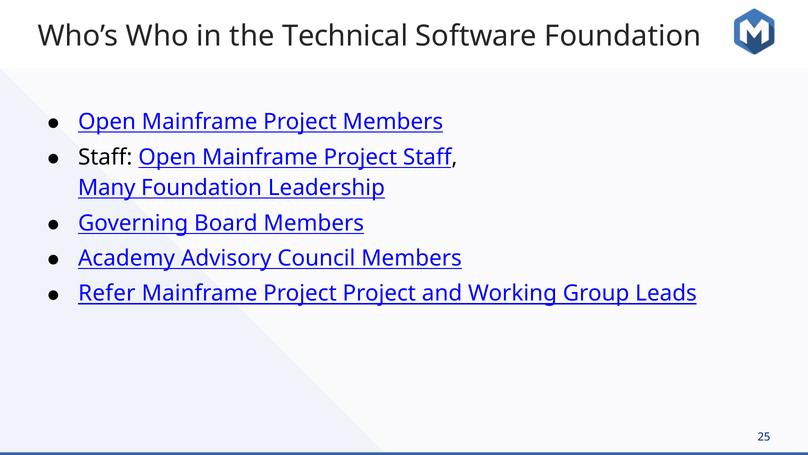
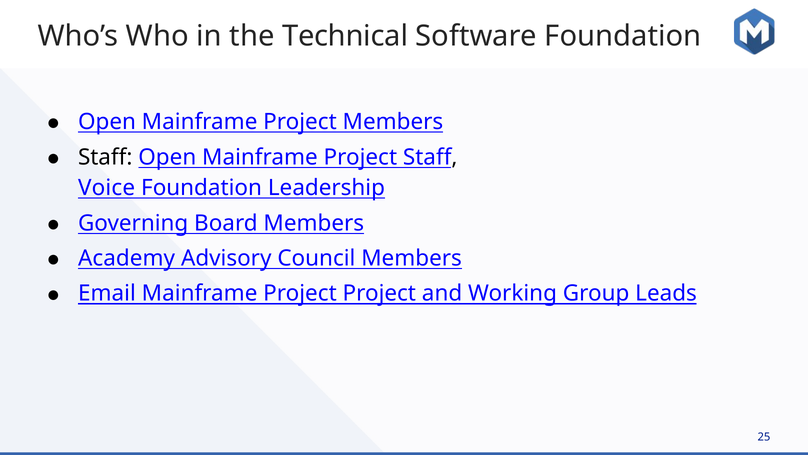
Many: Many -> Voice
Refer: Refer -> Email
